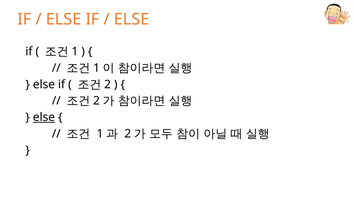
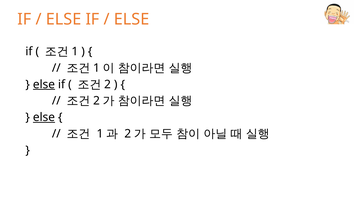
else at (44, 84) underline: none -> present
